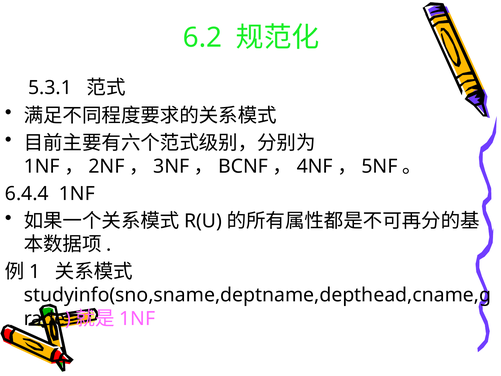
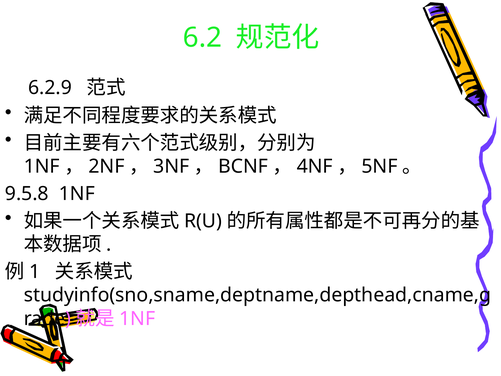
5.3.1: 5.3.1 -> 6.2.9
6.4.4: 6.4.4 -> 9.5.8
